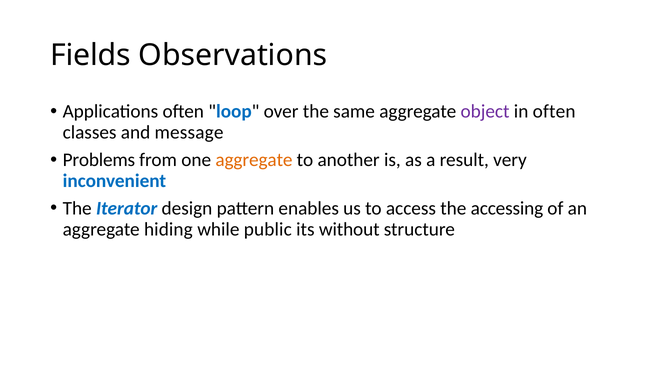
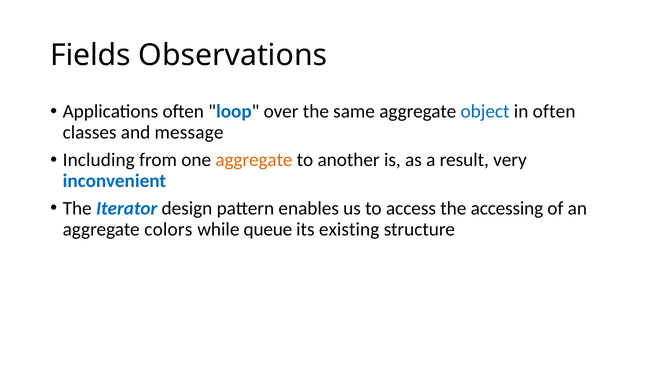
object colour: purple -> blue
Problems: Problems -> Including
hiding: hiding -> colors
public: public -> queue
without: without -> existing
